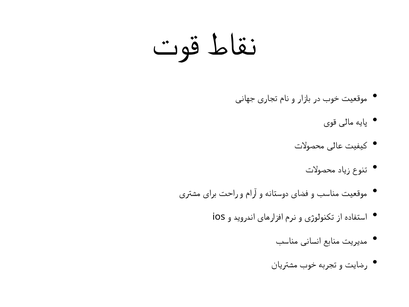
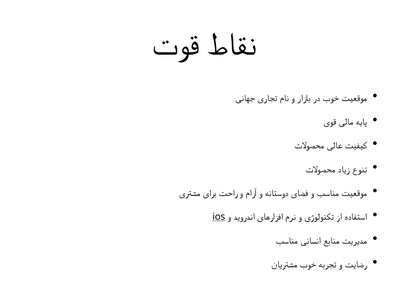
ios underline: none -> present
